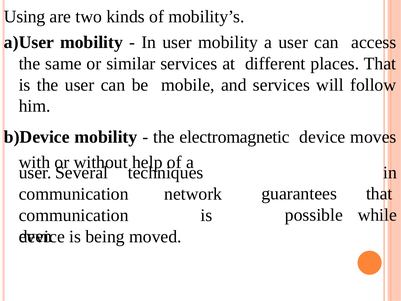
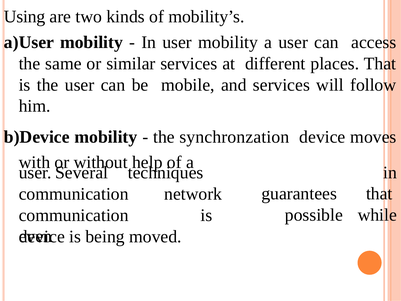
electromagnetic: electromagnetic -> synchronzation
